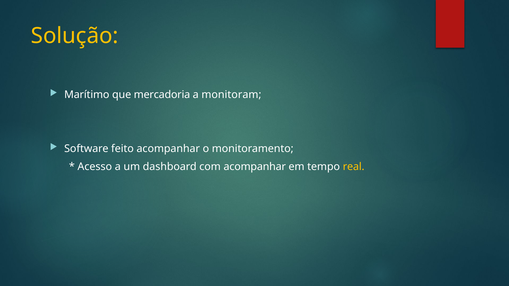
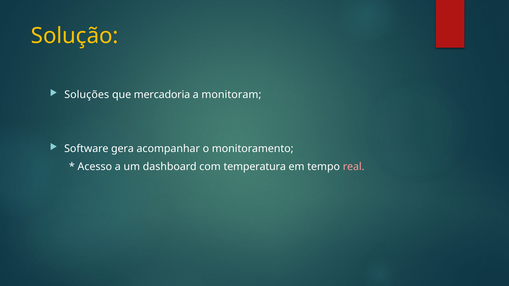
Marítimo: Marítimo -> Soluções
feito: feito -> gera
com acompanhar: acompanhar -> temperatura
real colour: yellow -> pink
